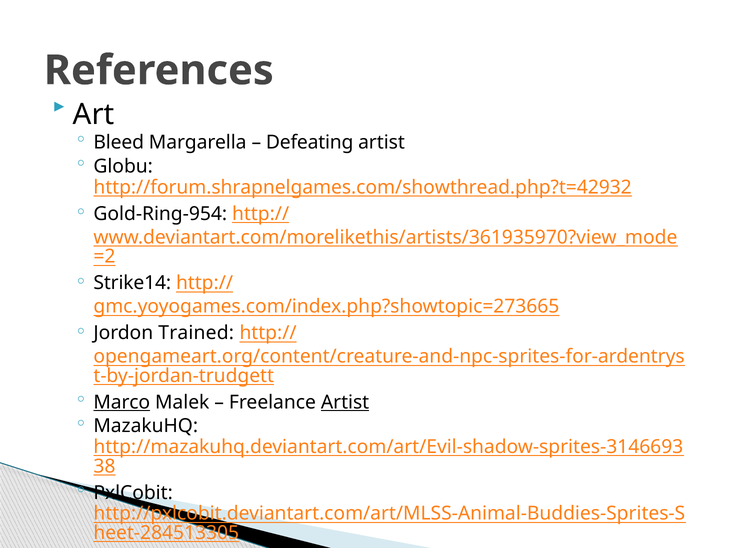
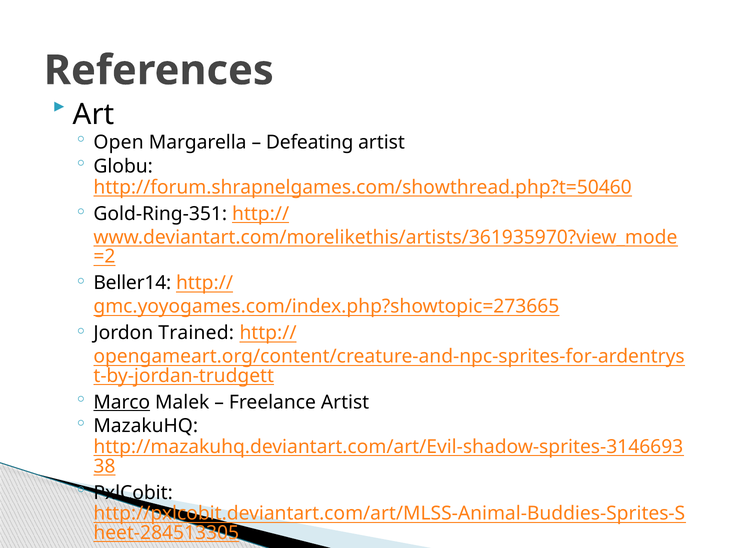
Bleed: Bleed -> Open
http://forum.shrapnelgames.com/showthread.php?t=42932: http://forum.shrapnelgames.com/showthread.php?t=42932 -> http://forum.shrapnelgames.com/showthread.php?t=50460
Gold-Ring-954: Gold-Ring-954 -> Gold-Ring-351
Strike14: Strike14 -> Beller14
Artist at (345, 403) underline: present -> none
